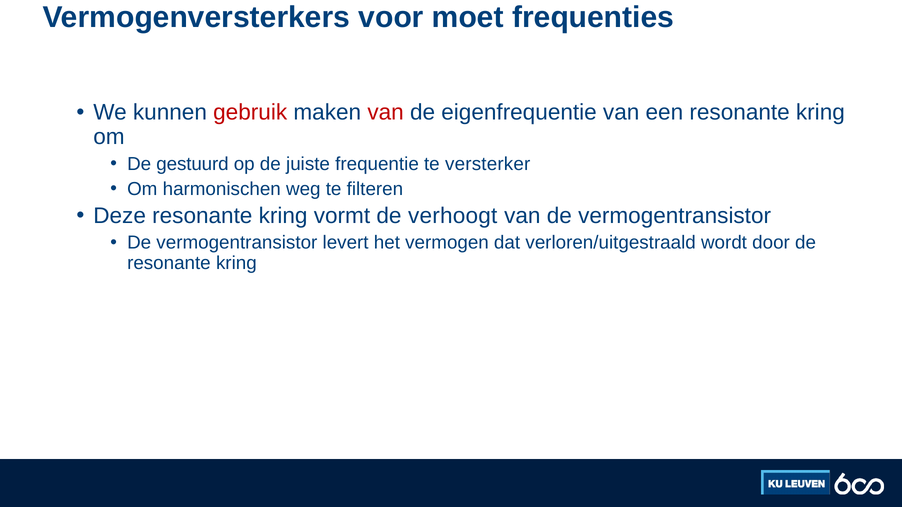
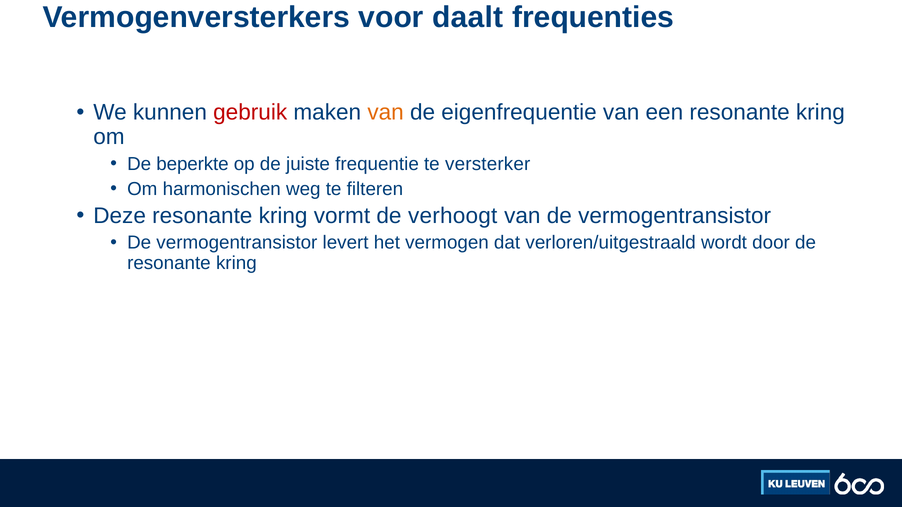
moet: moet -> daalt
van at (386, 113) colour: red -> orange
gestuurd: gestuurd -> beperkte
